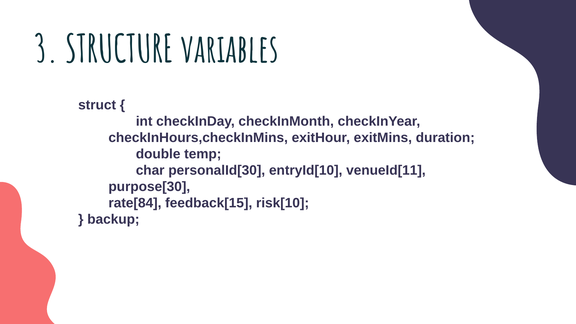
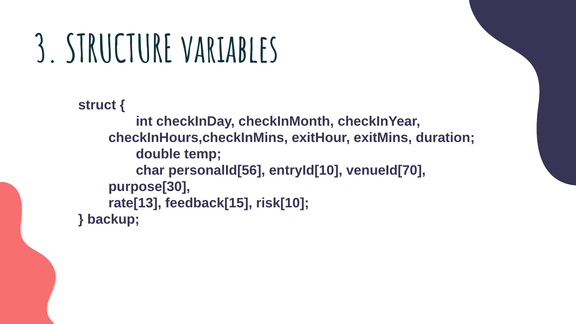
personalId[30: personalId[30 -> personalId[56
venueId[11: venueId[11 -> venueId[70
rate[84: rate[84 -> rate[13
